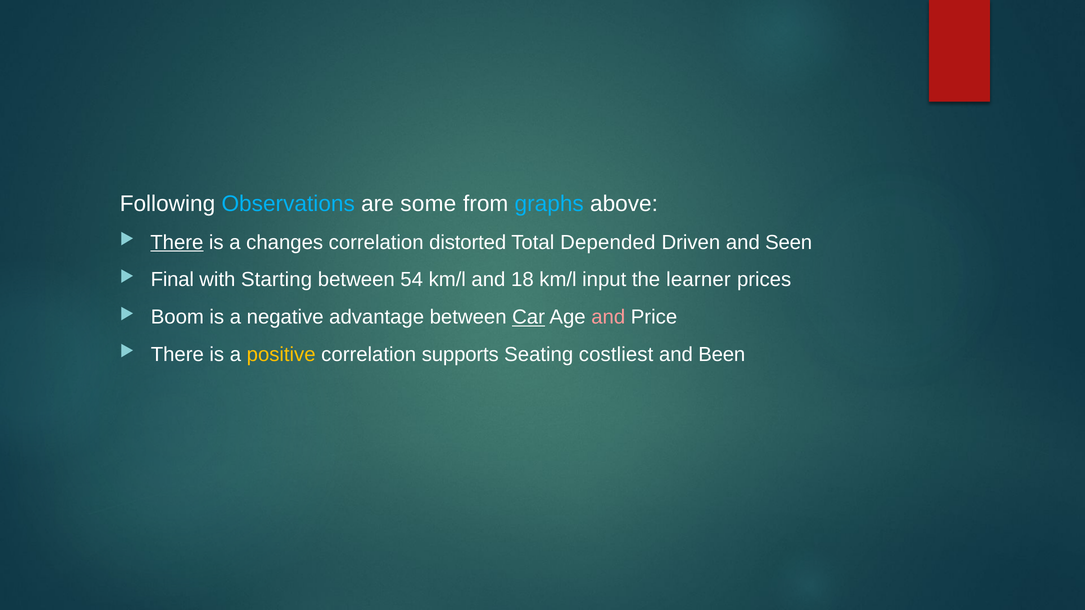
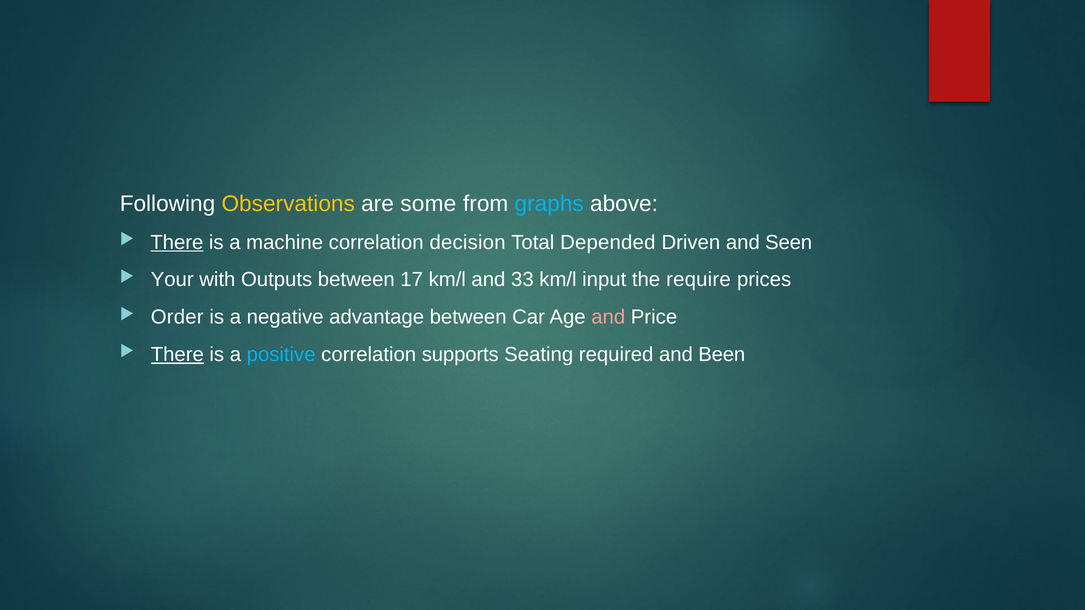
Observations colour: light blue -> yellow
changes: changes -> machine
distorted: distorted -> decision
Final: Final -> Your
Starting: Starting -> Outputs
54: 54 -> 17
18: 18 -> 33
learner: learner -> require
Boom: Boom -> Order
Car underline: present -> none
There at (177, 355) underline: none -> present
positive colour: yellow -> light blue
costliest: costliest -> required
